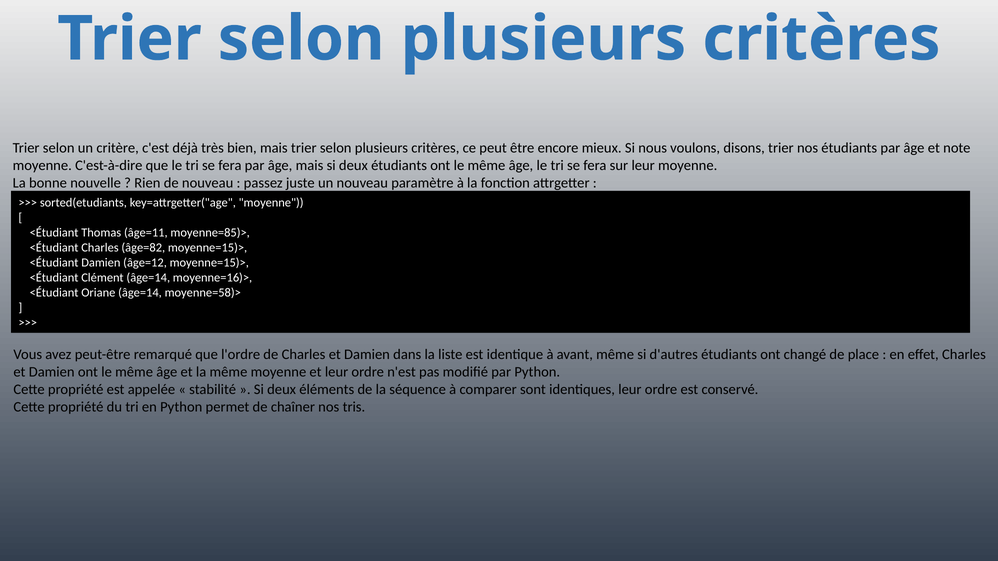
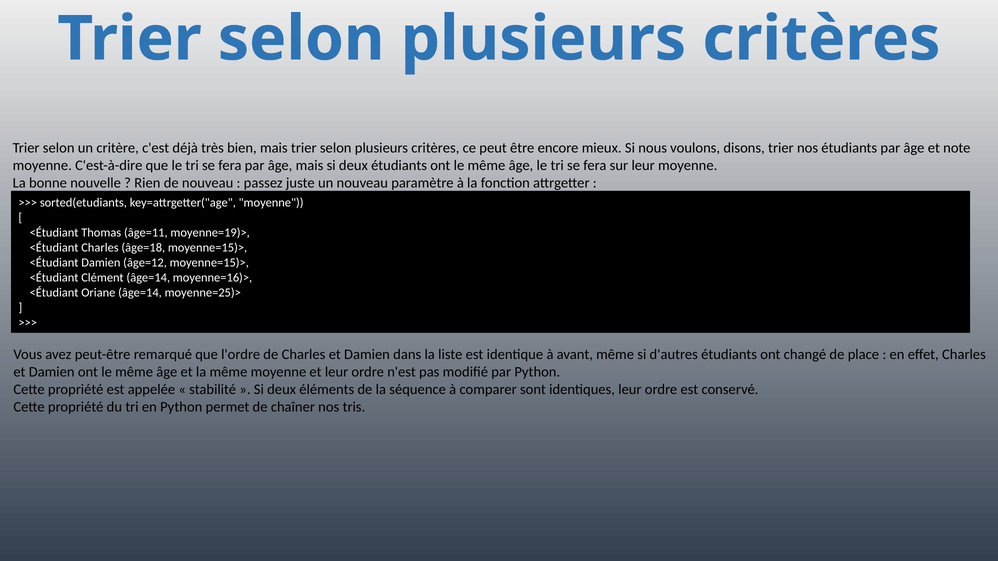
moyenne=85)>: moyenne=85)> -> moyenne=19)>
âge=82: âge=82 -> âge=18
moyenne=58)>: moyenne=58)> -> moyenne=25)>
